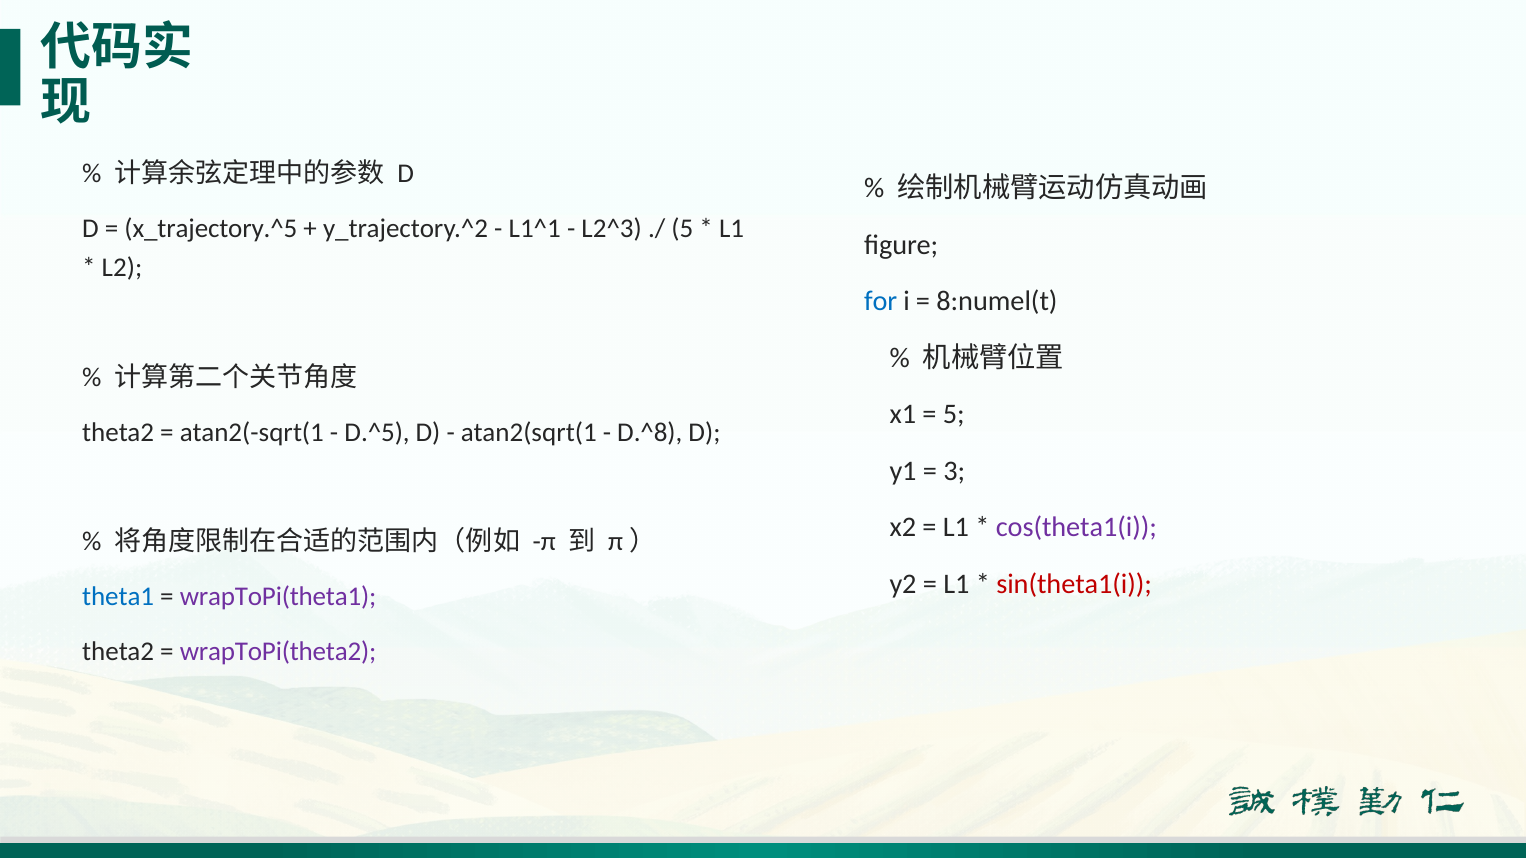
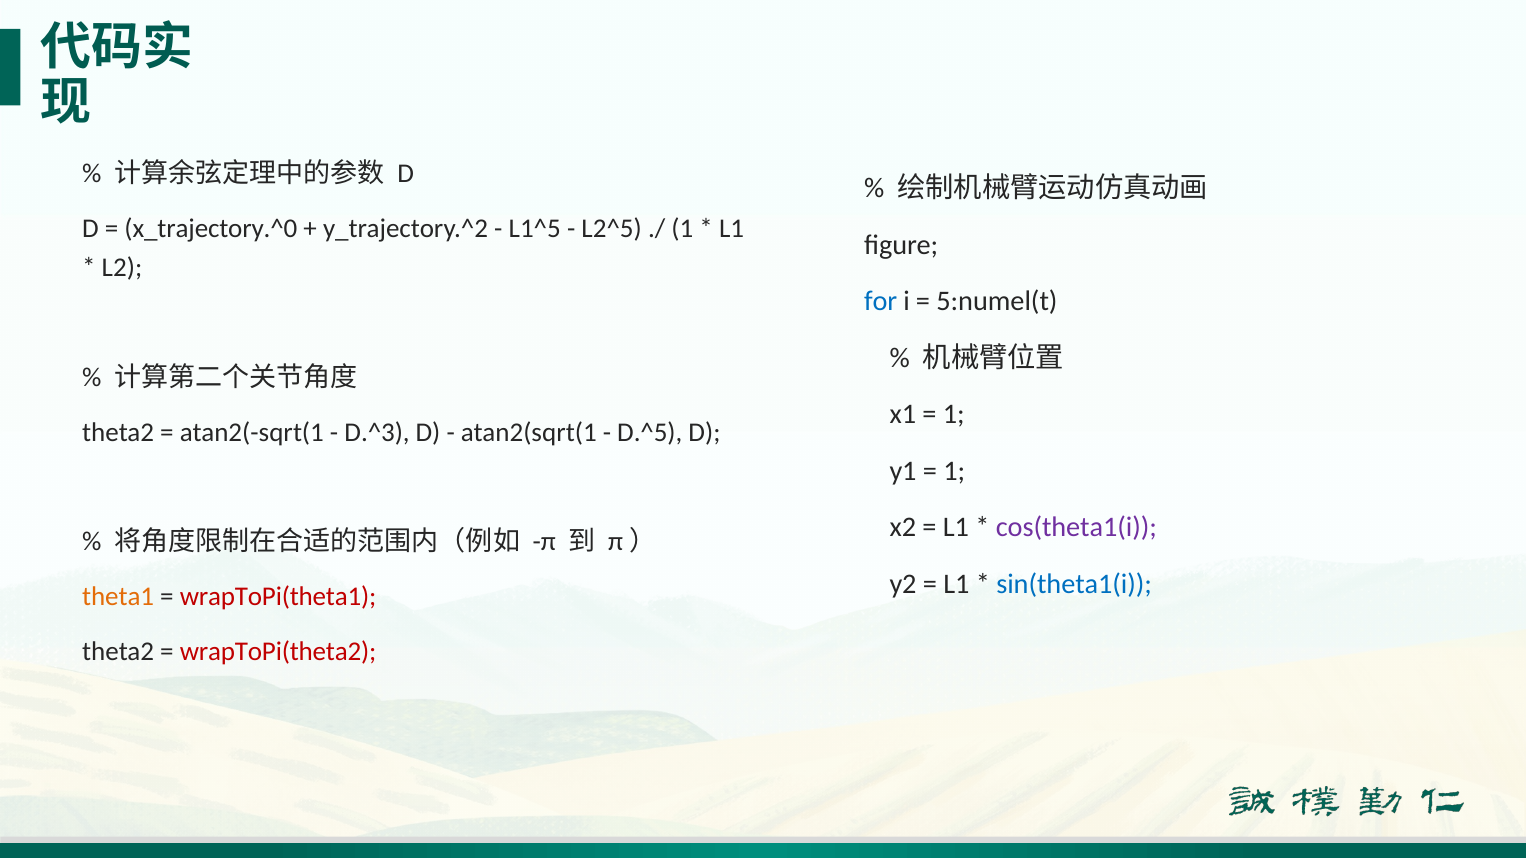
x_trajectory.^5: x_trajectory.^5 -> x_trajectory.^0
L1^1: L1^1 -> L1^5
L2^3: L2^3 -> L2^5
5 at (682, 229): 5 -> 1
8:numel(t: 8:numel(t -> 5:numel(t
5 at (954, 414): 5 -> 1
D.^5: D.^5 -> D.^3
D.^8: D.^8 -> D.^5
3 at (954, 471): 3 -> 1
sin(theta1(i colour: red -> blue
theta1 colour: blue -> orange
wrapToPi(theta1 colour: purple -> red
wrapToPi(theta2 colour: purple -> red
